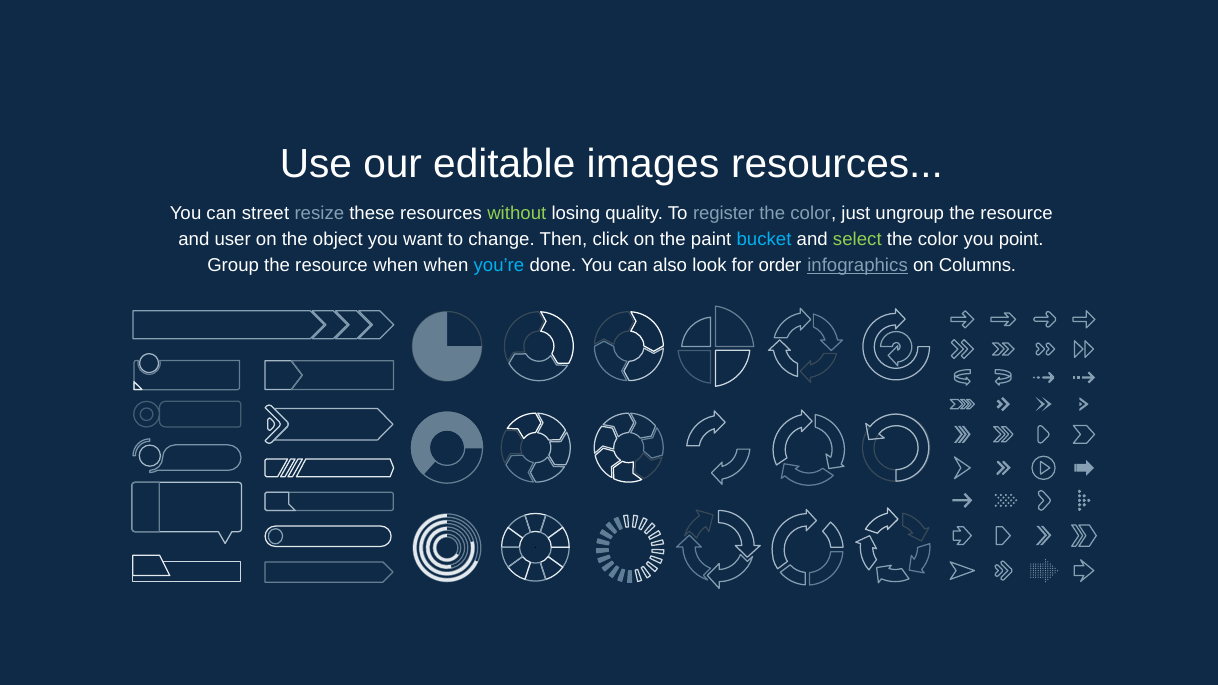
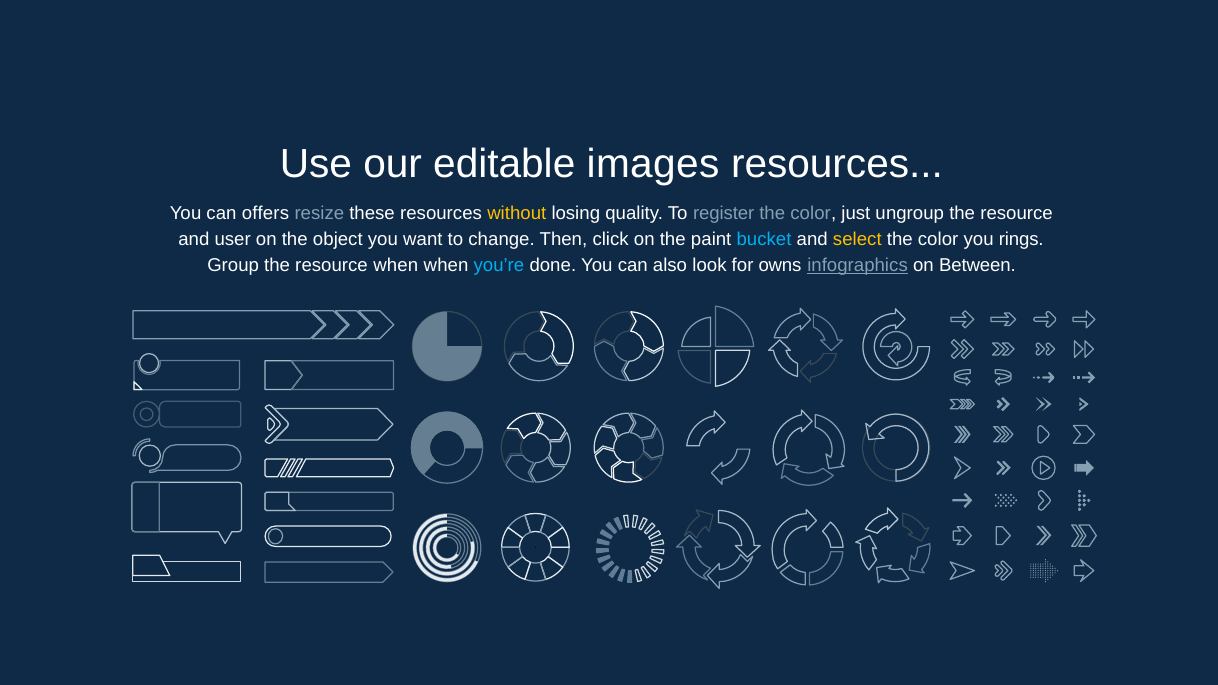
street: street -> offers
without colour: light green -> yellow
select colour: light green -> yellow
point: point -> rings
order: order -> owns
Columns: Columns -> Between
